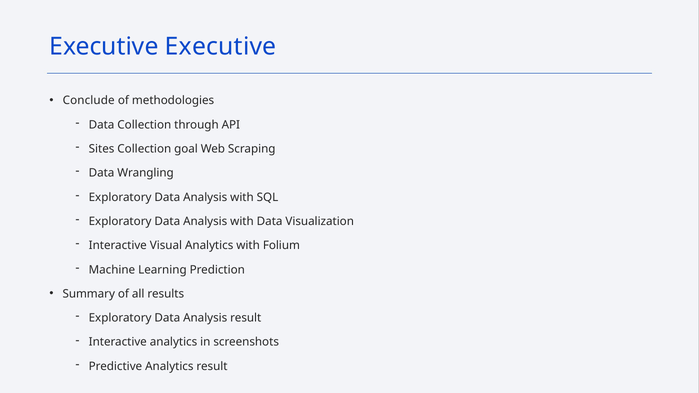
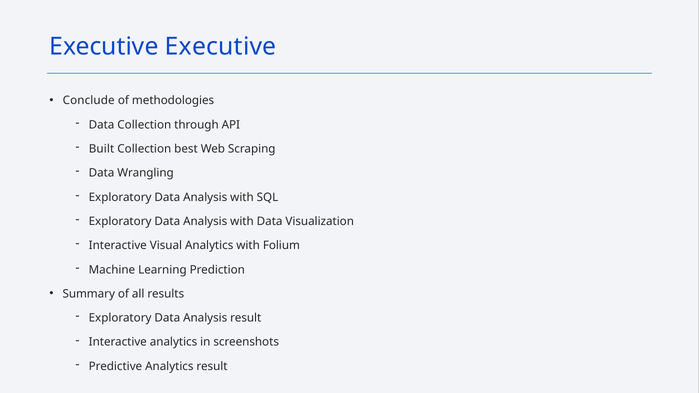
Sites: Sites -> Built
goal: goal -> best
